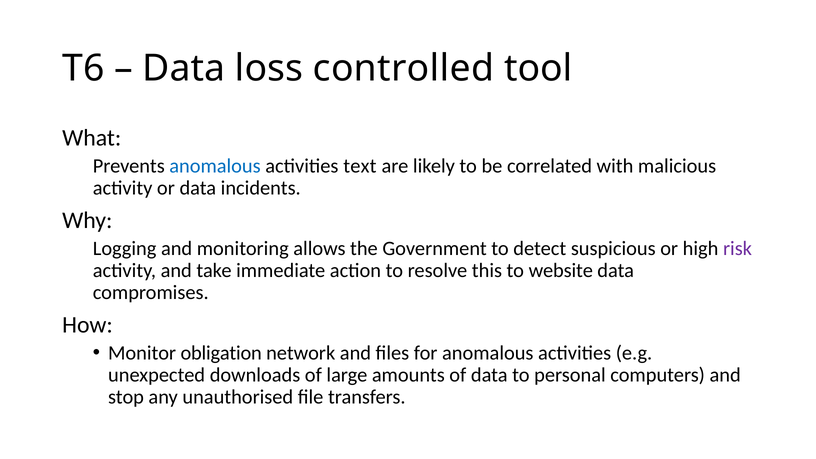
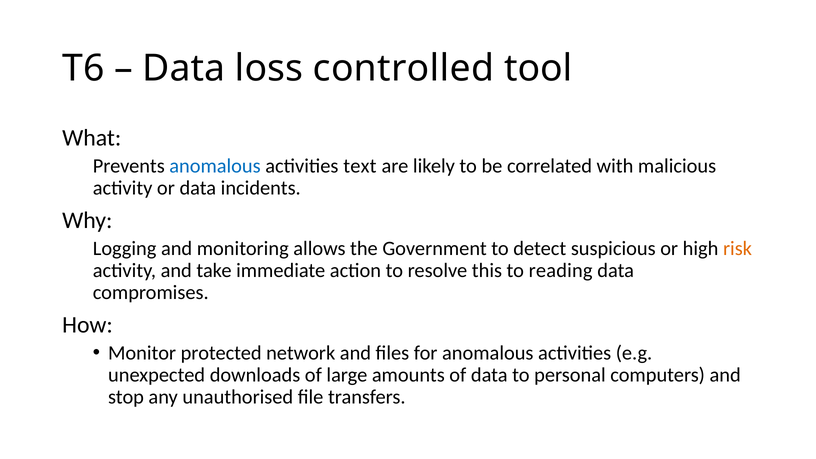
risk colour: purple -> orange
website: website -> reading
obligation: obligation -> protected
